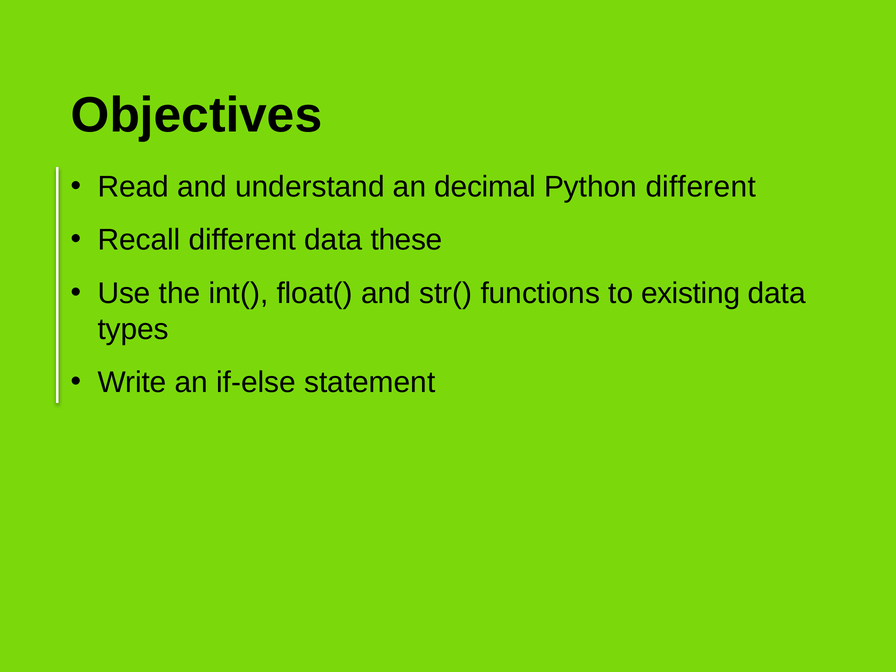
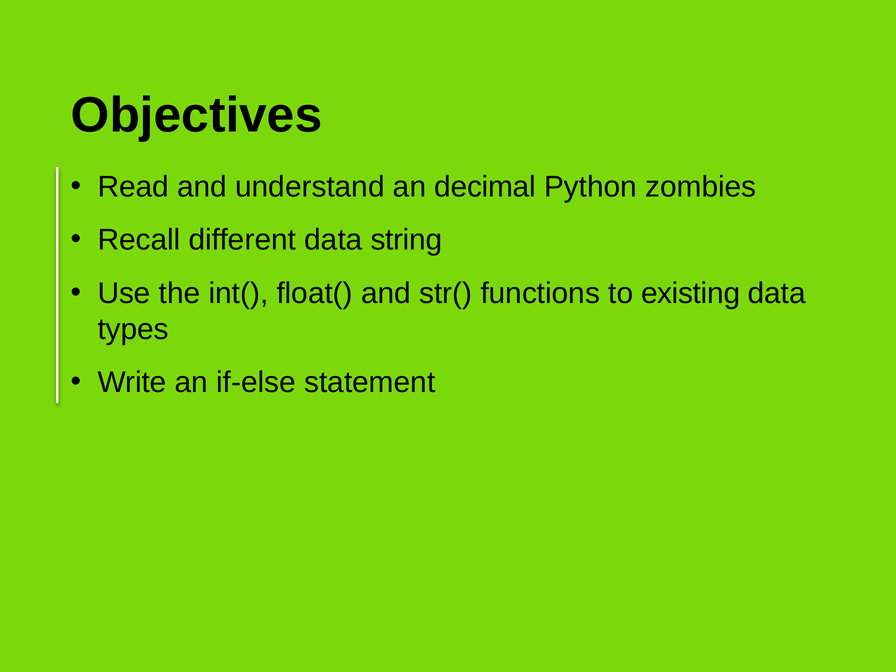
Python different: different -> zombies
these: these -> string
